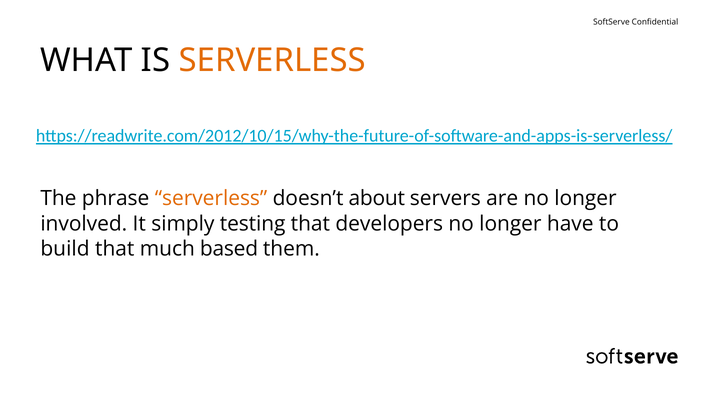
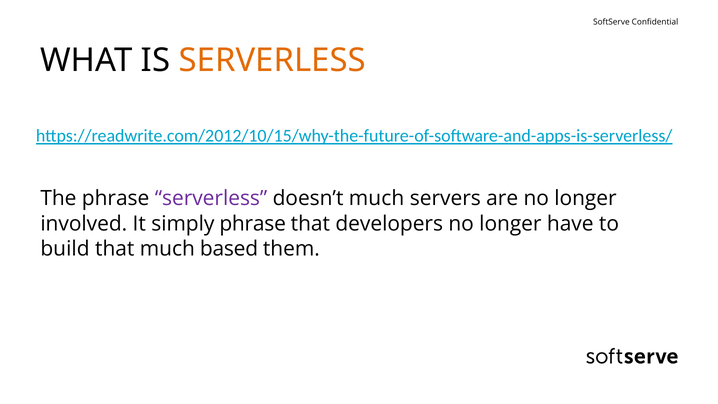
serverless at (211, 198) colour: orange -> purple
doesn’t about: about -> much
simply testing: testing -> phrase
